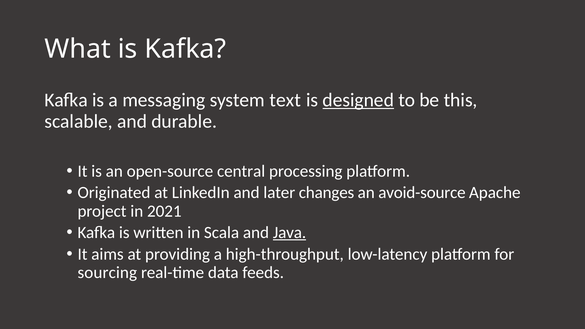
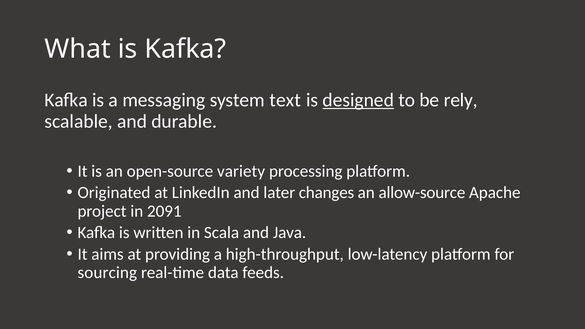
this: this -> rely
central: central -> variety
avoid-source: avoid-source -> allow-source
2021: 2021 -> 2091
Java underline: present -> none
